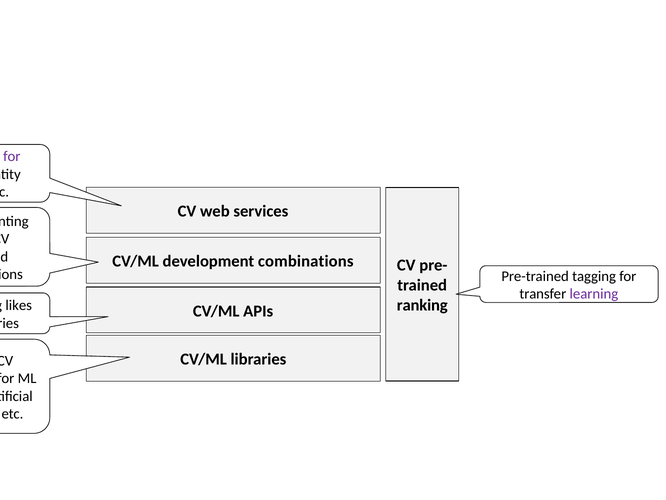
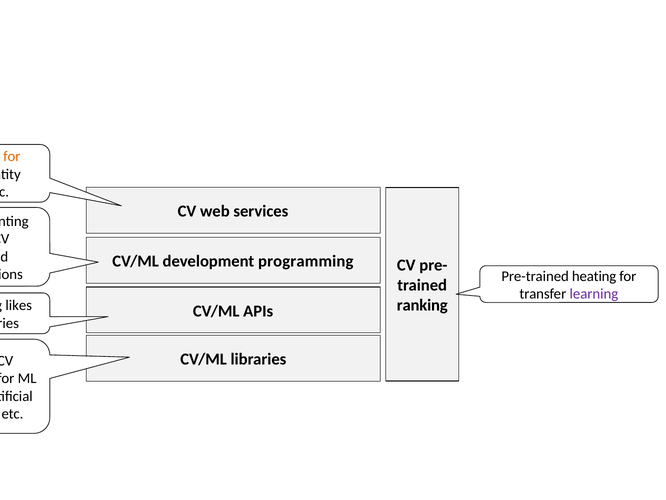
for at (12, 156) colour: purple -> orange
combinations: combinations -> programming
tagging: tagging -> heating
